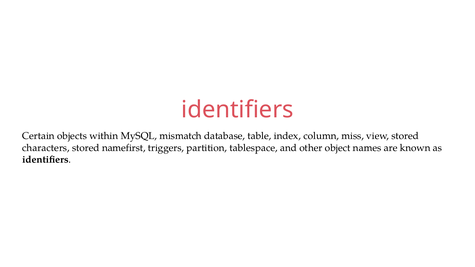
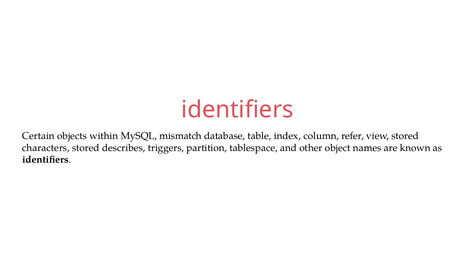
miss: miss -> refer
namefirst: namefirst -> describes
